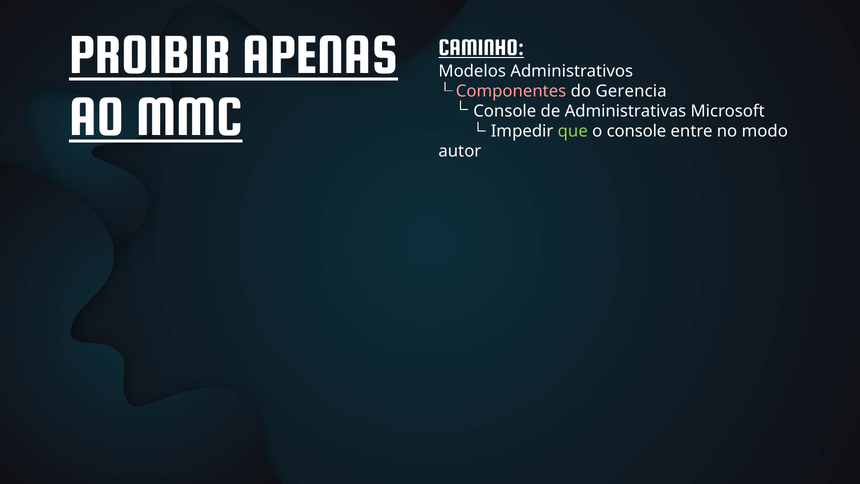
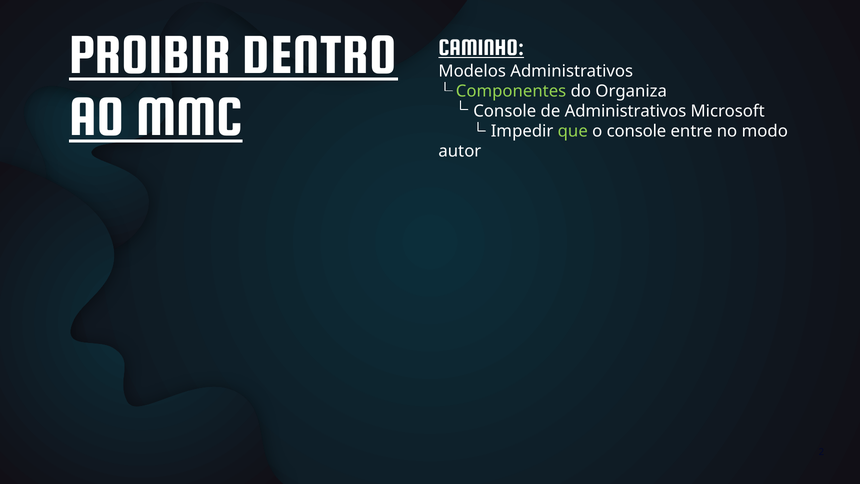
APENAS: APENAS -> DENTRO
Componentes colour: pink -> light green
Gerencia: Gerencia -> Organiza
de Administrativas: Administrativas -> Administrativos
